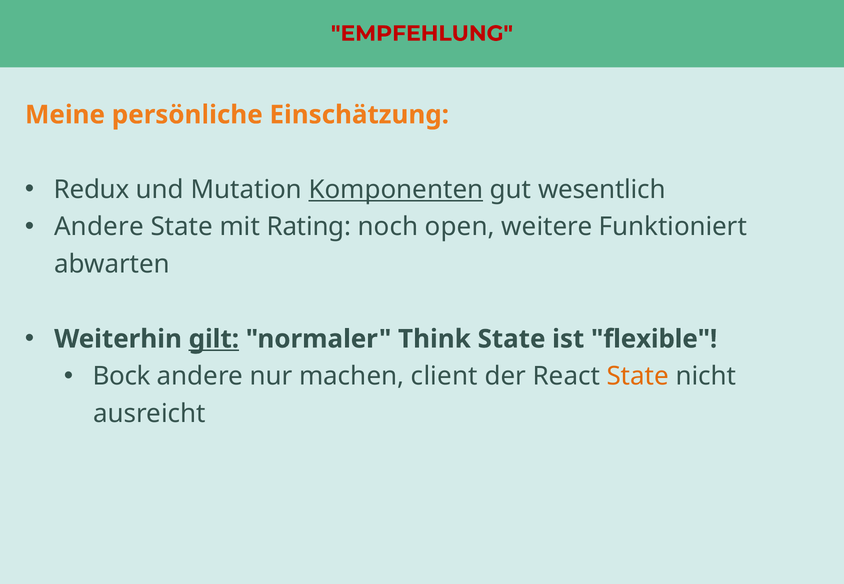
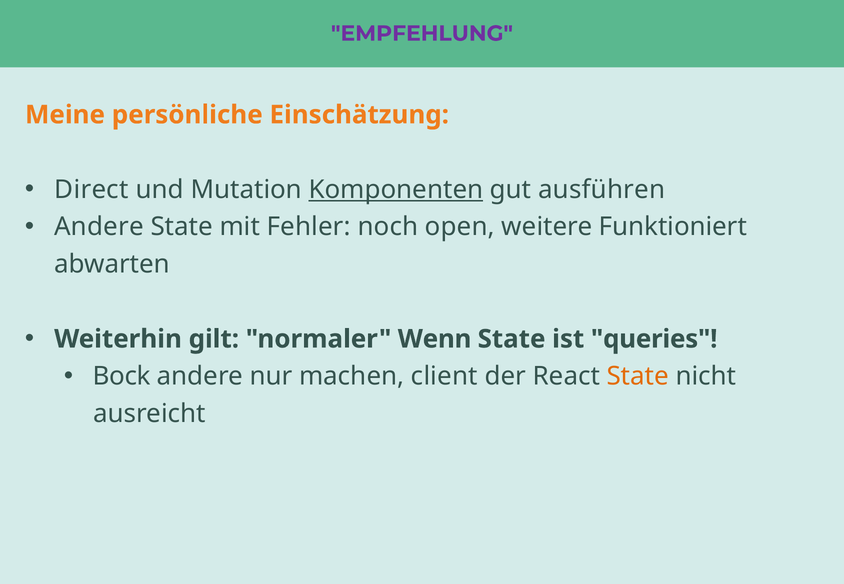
EMPFEHLUNG colour: red -> purple
Redux: Redux -> Direct
wesentlich: wesentlich -> ausführen
Rating: Rating -> Fehler
gilt underline: present -> none
Think: Think -> Wenn
flexible: flexible -> queries
